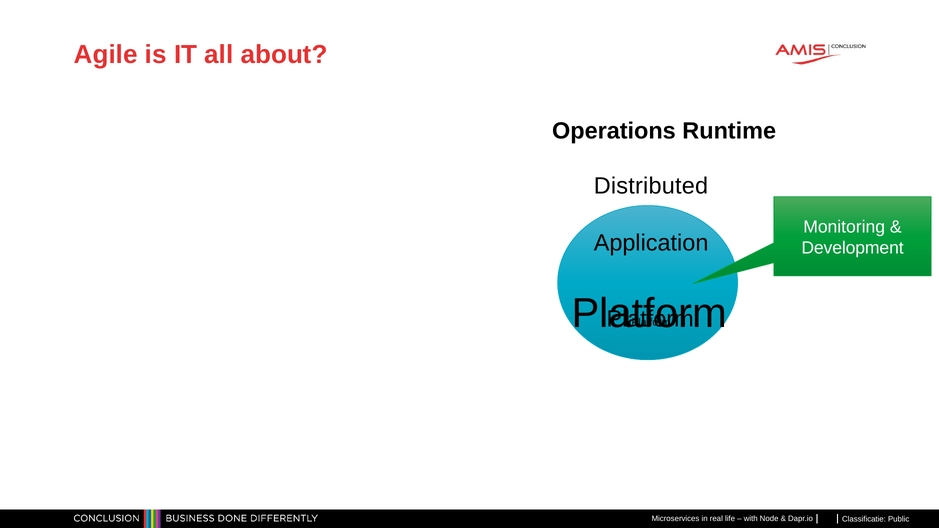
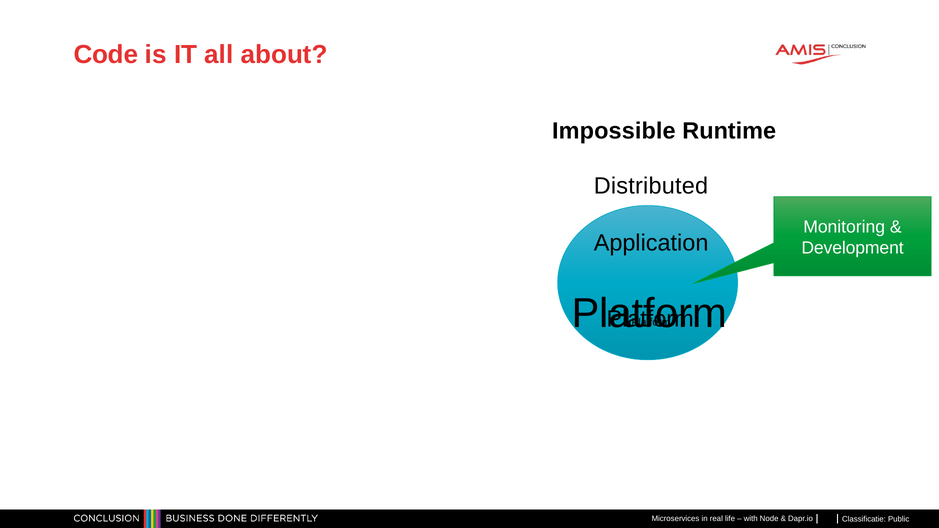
Agile: Agile -> Code
Operations: Operations -> Impossible
